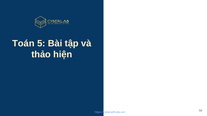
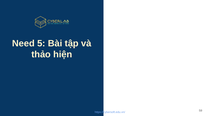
Toán: Toán -> Need
